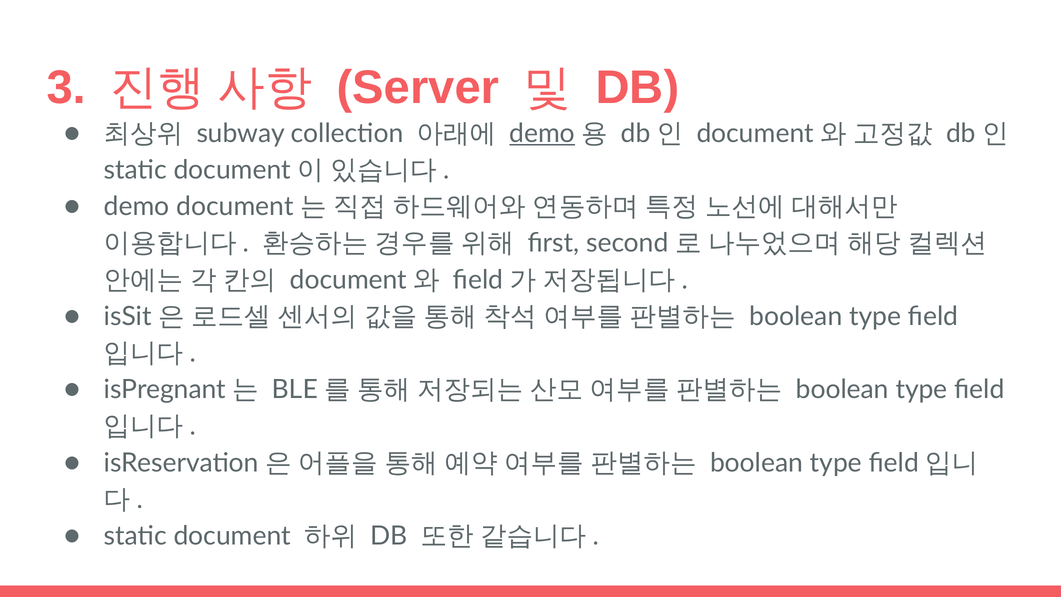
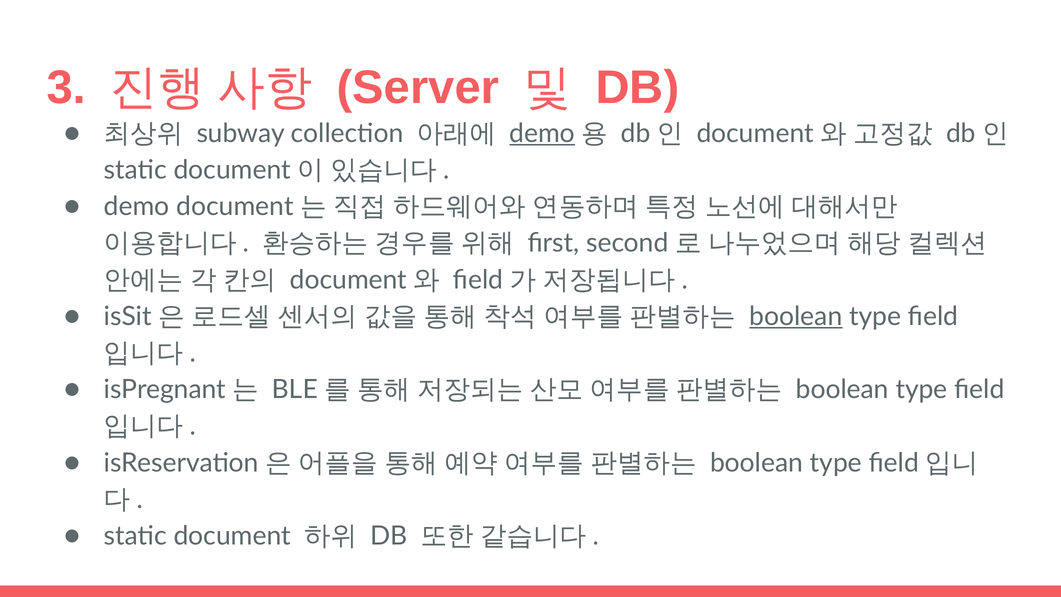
boolean at (796, 316) underline: none -> present
